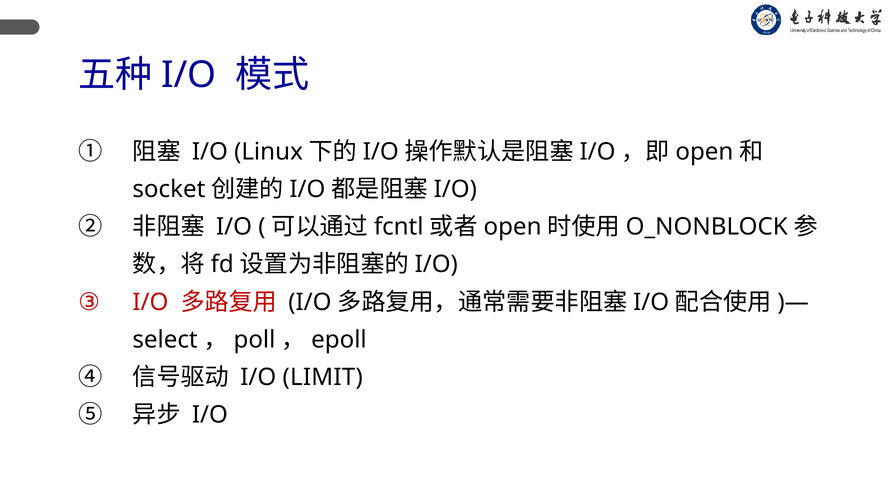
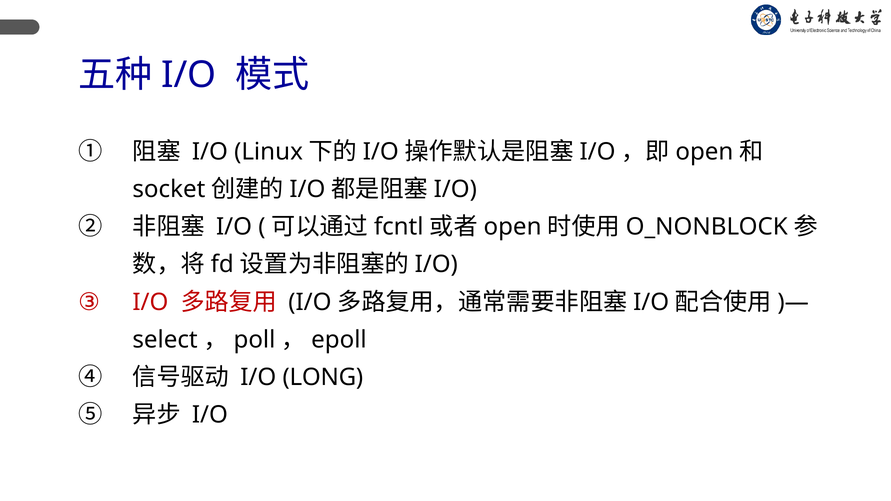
LIMIT: LIMIT -> LONG
